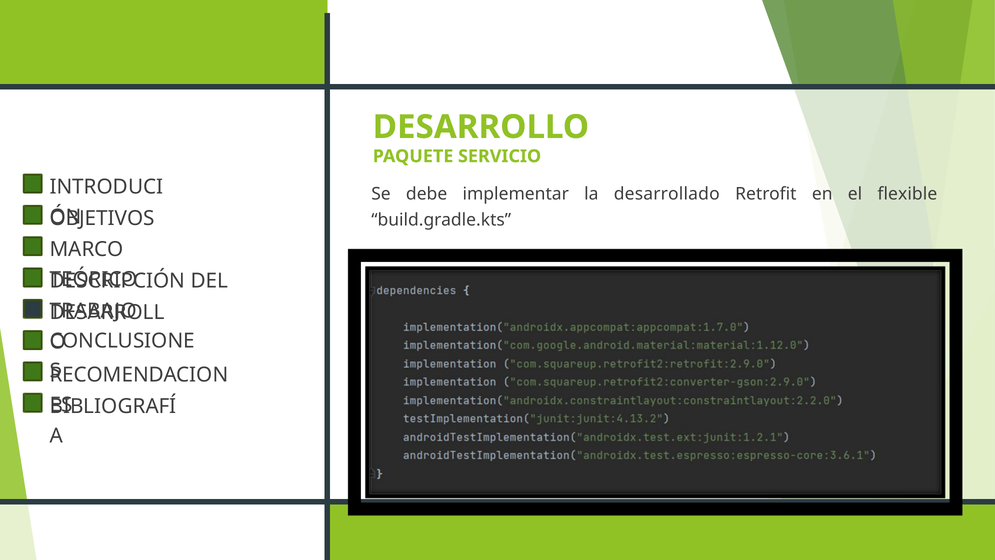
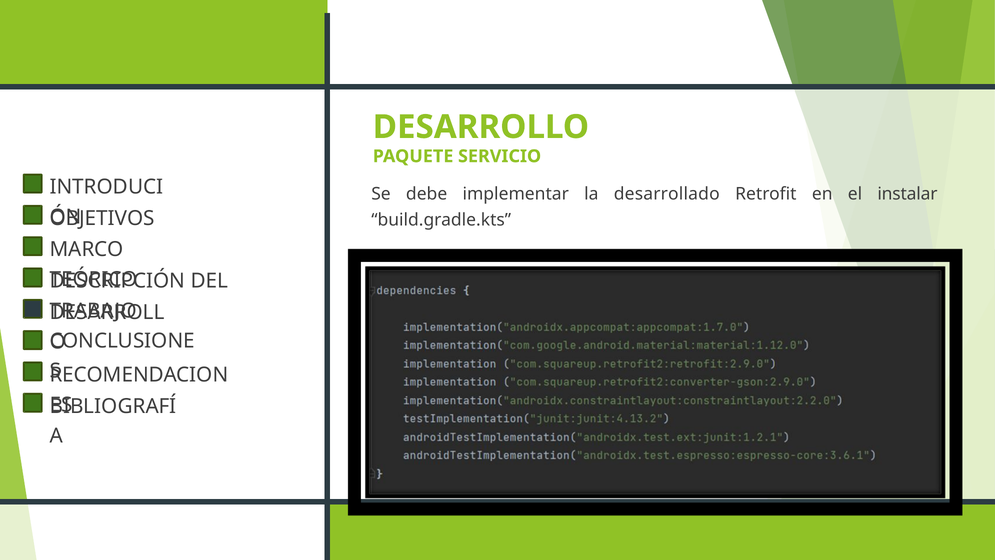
flexible: flexible -> instalar
